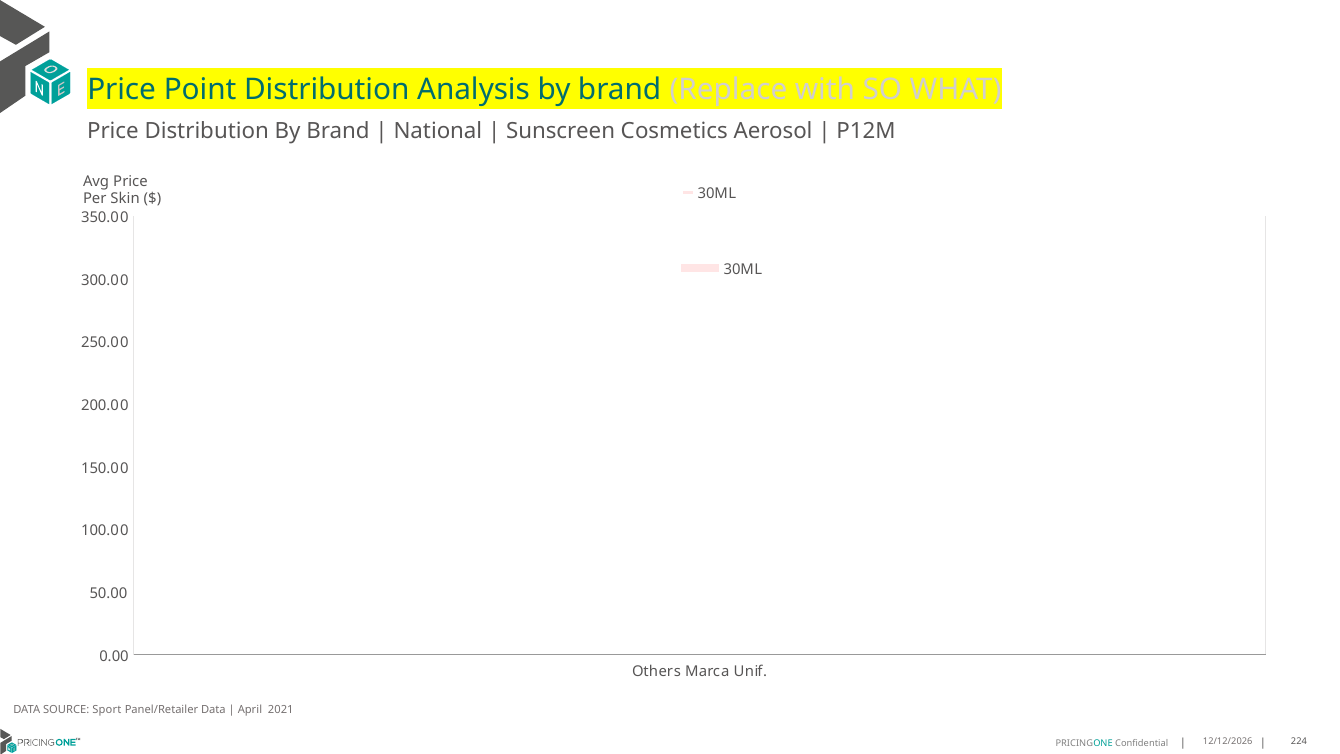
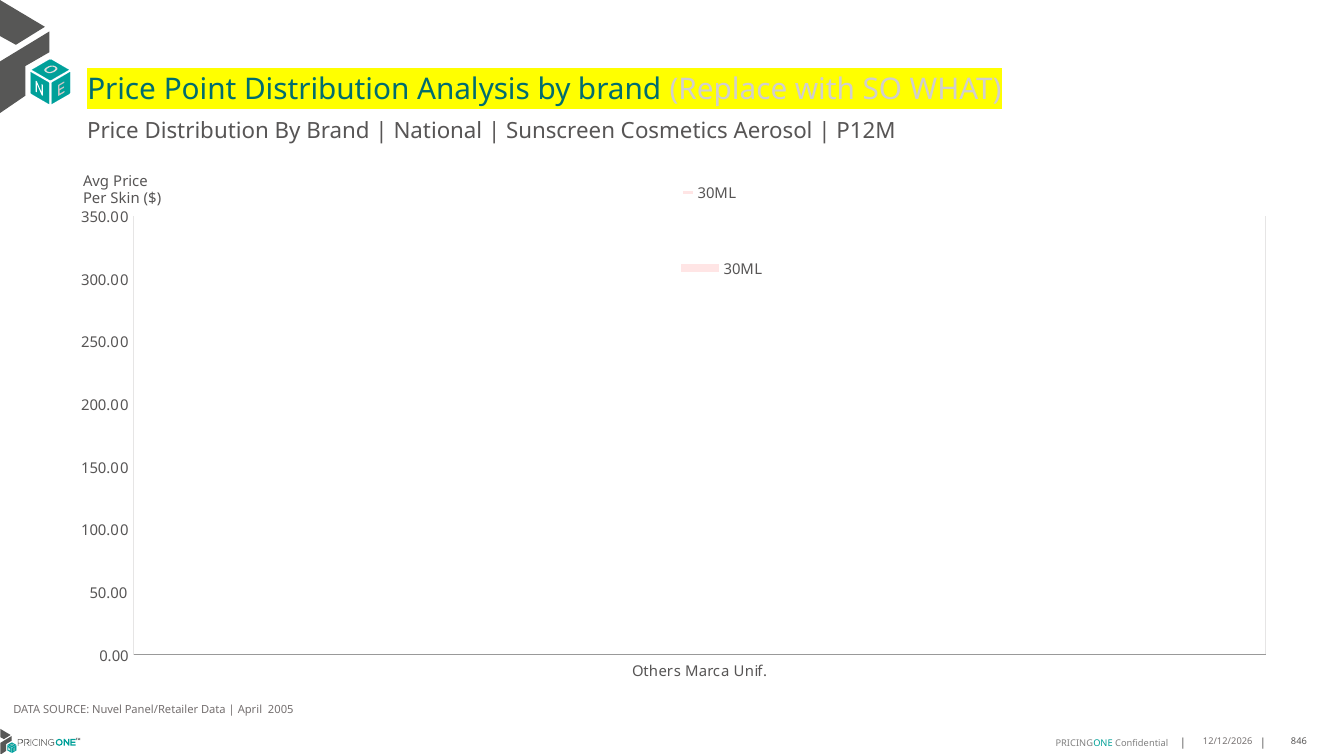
Sport: Sport -> Nuvel
2021: 2021 -> 2005
224: 224 -> 846
